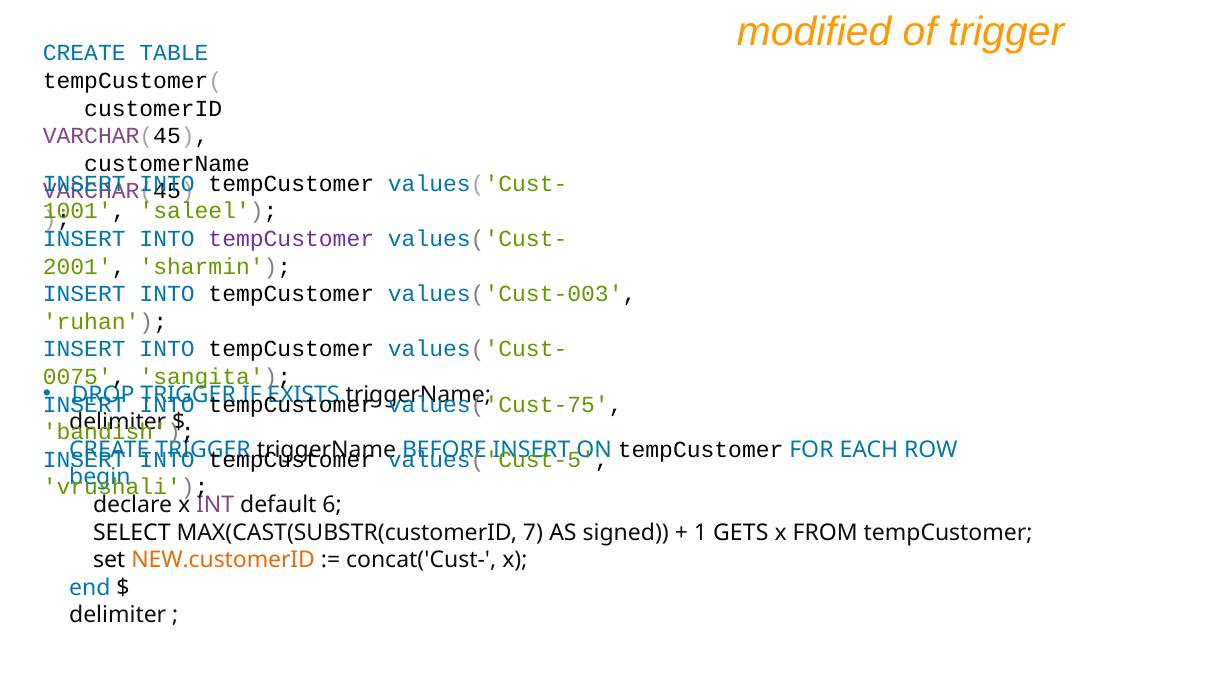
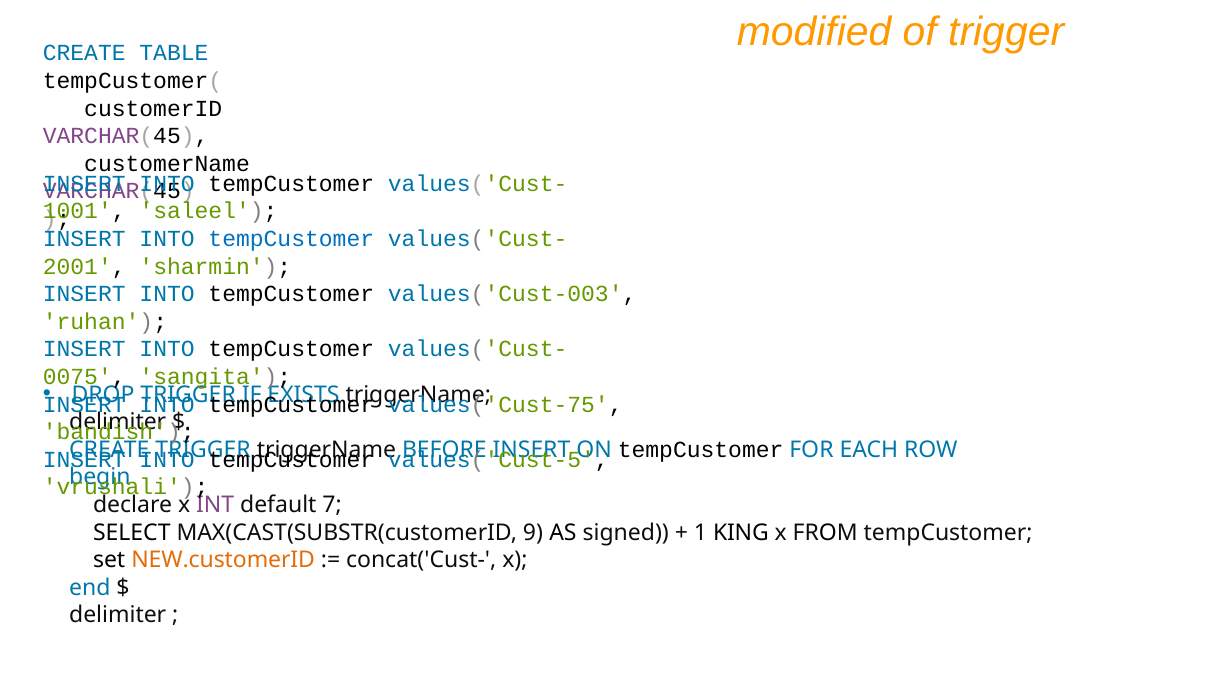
tempCustomer at (291, 239) colour: purple -> blue
6: 6 -> 7
7: 7 -> 9
GETS: GETS -> KING
